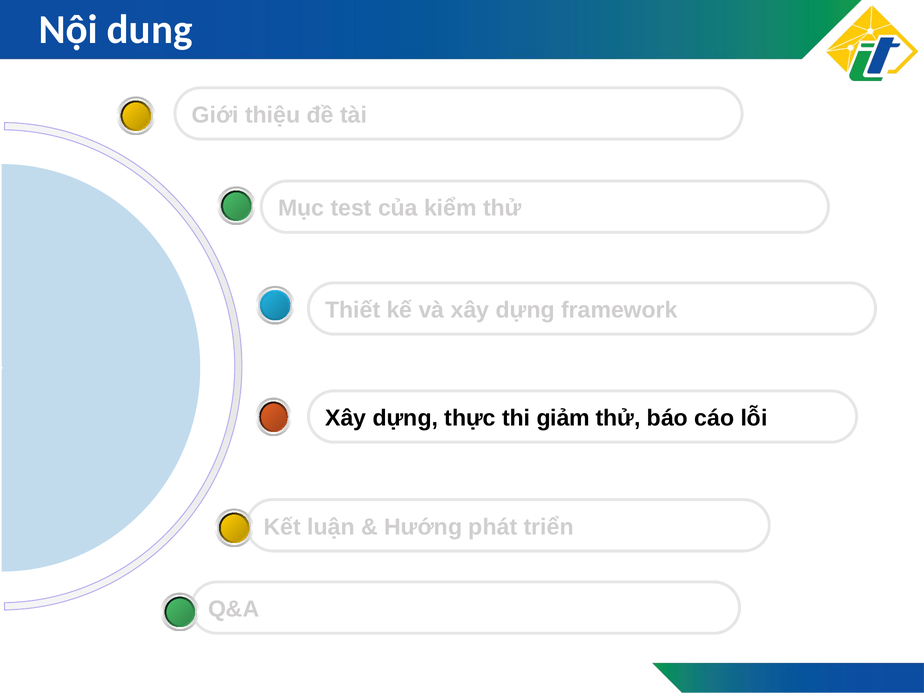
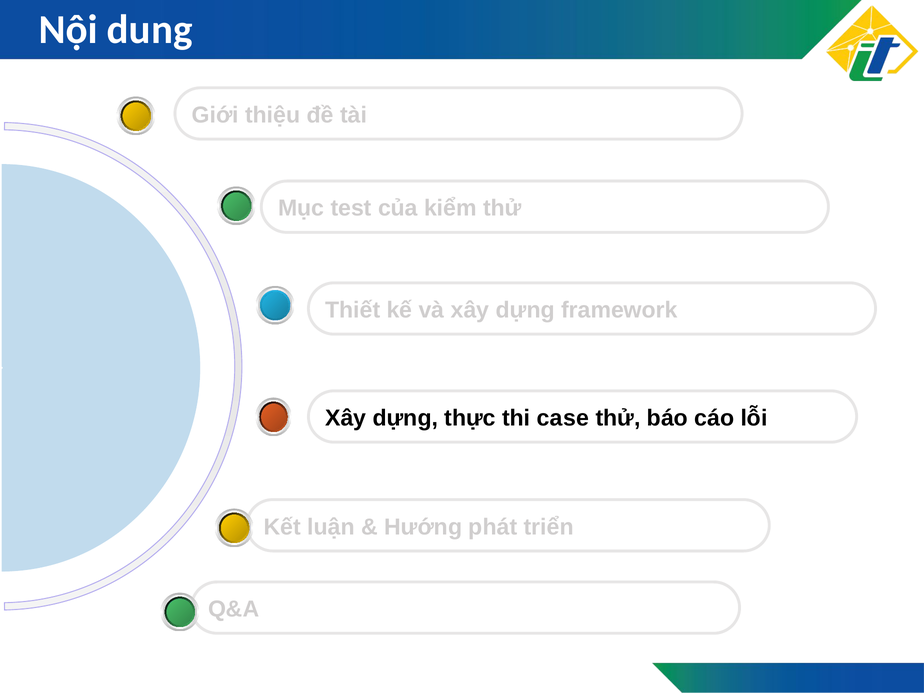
giảm: giảm -> case
